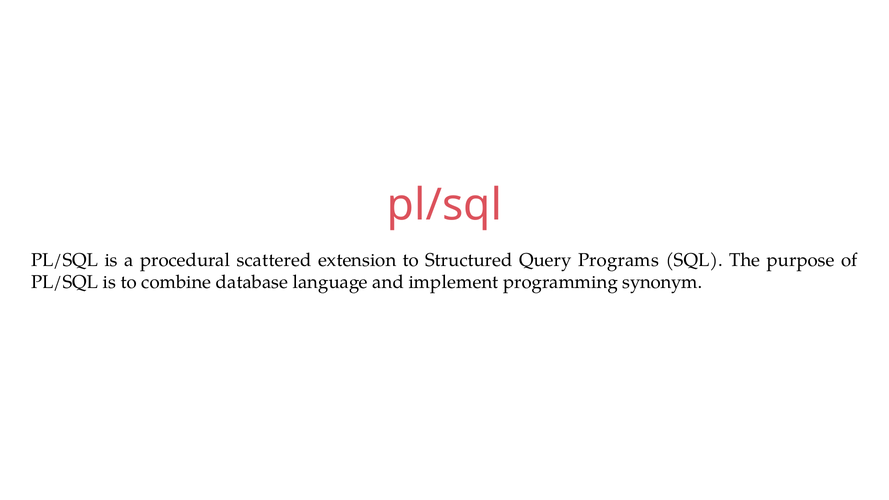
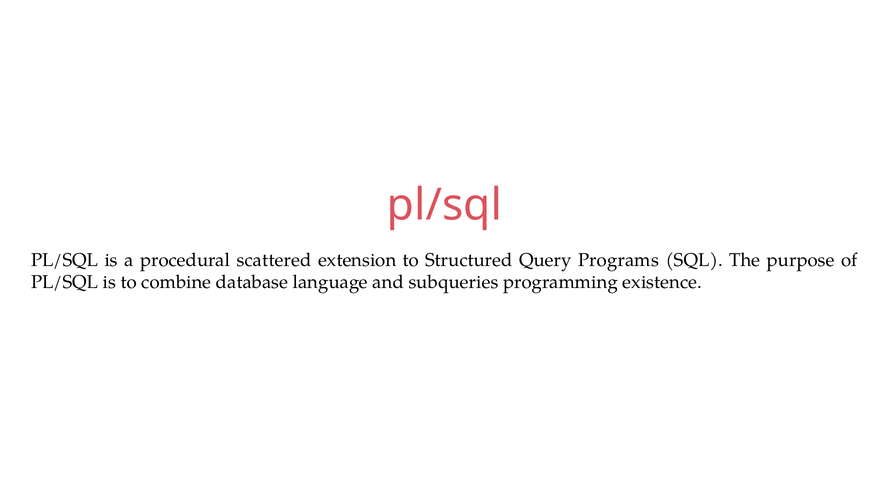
implement: implement -> subqueries
synonym: synonym -> existence
